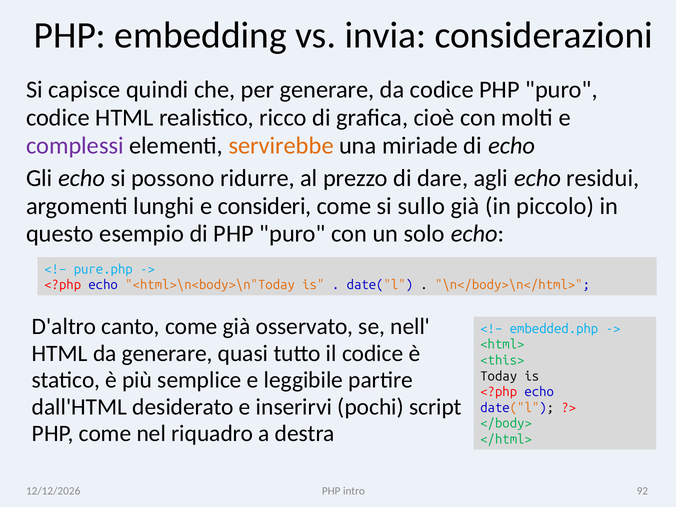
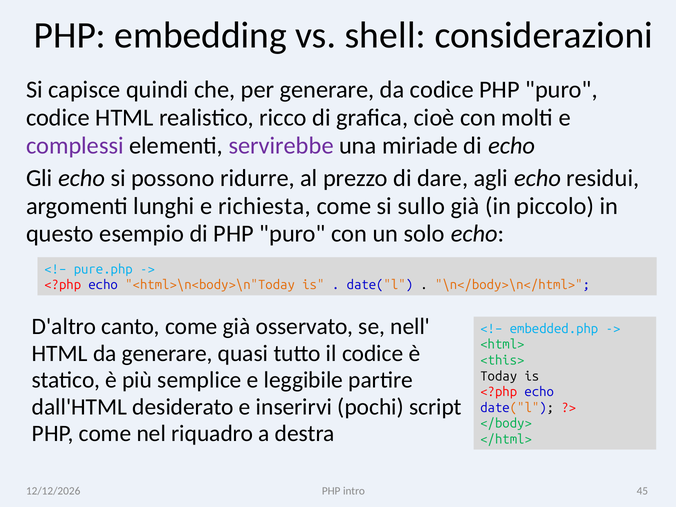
invia: invia -> shell
servirebbe colour: orange -> purple
consideri: consideri -> richiesta
92: 92 -> 45
